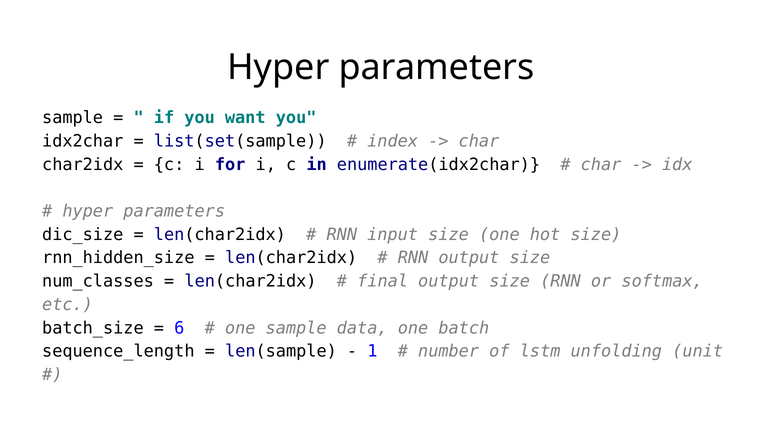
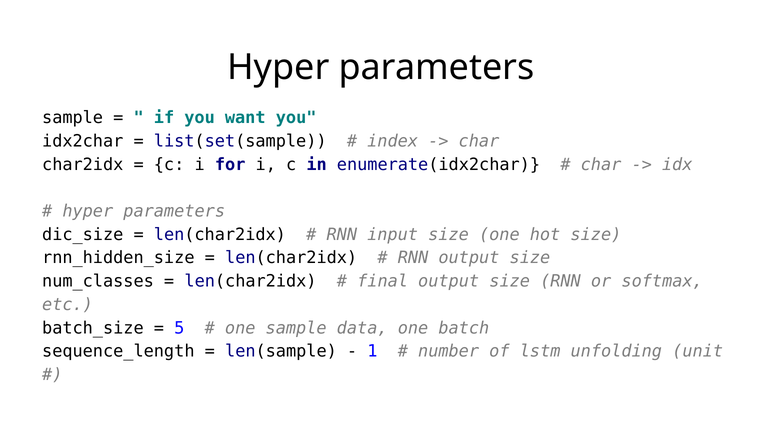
6: 6 -> 5
